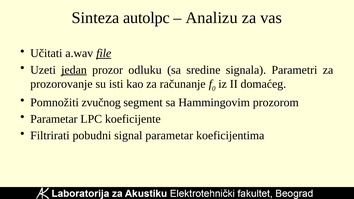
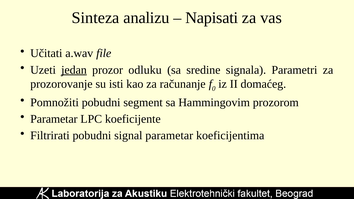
autolpc: autolpc -> analizu
Analizu: Analizu -> Napisati
file underline: present -> none
Pomnožiti zvučnog: zvučnog -> pobudni
